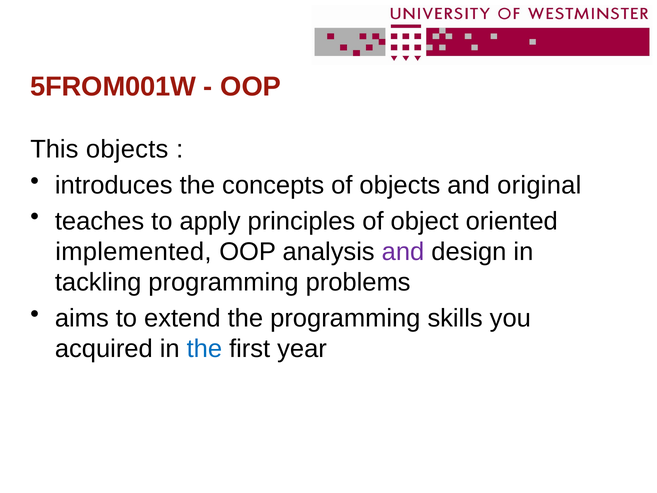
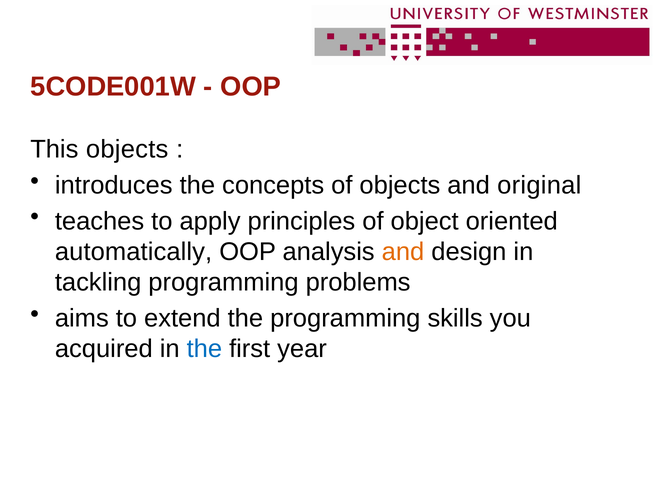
5FROM001W: 5FROM001W -> 5CODE001W
implemented: implemented -> automatically
and at (403, 252) colour: purple -> orange
